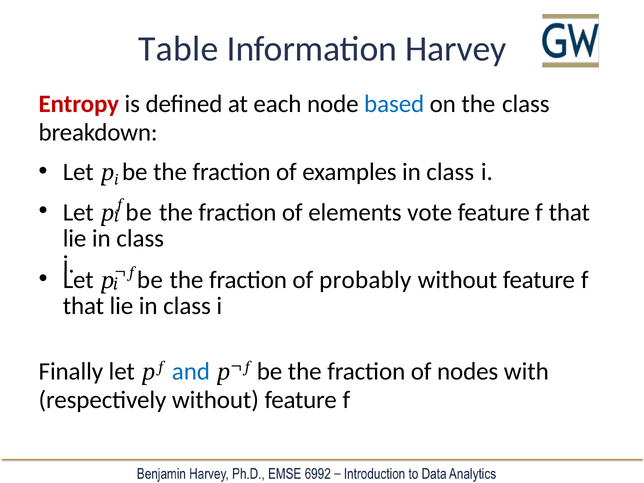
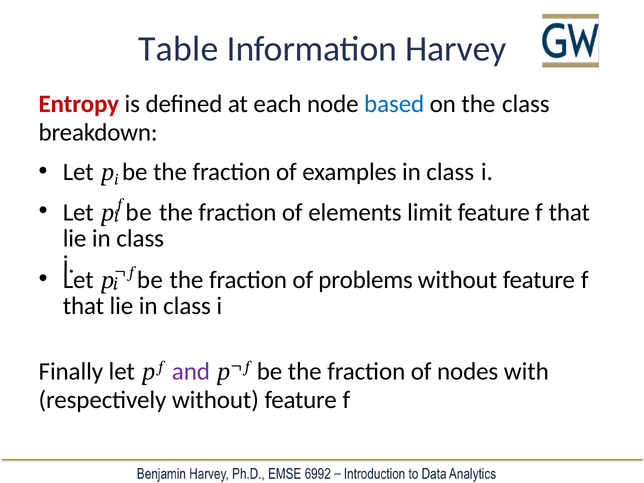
vote: vote -> limit
probably: probably -> problems
and colour: blue -> purple
